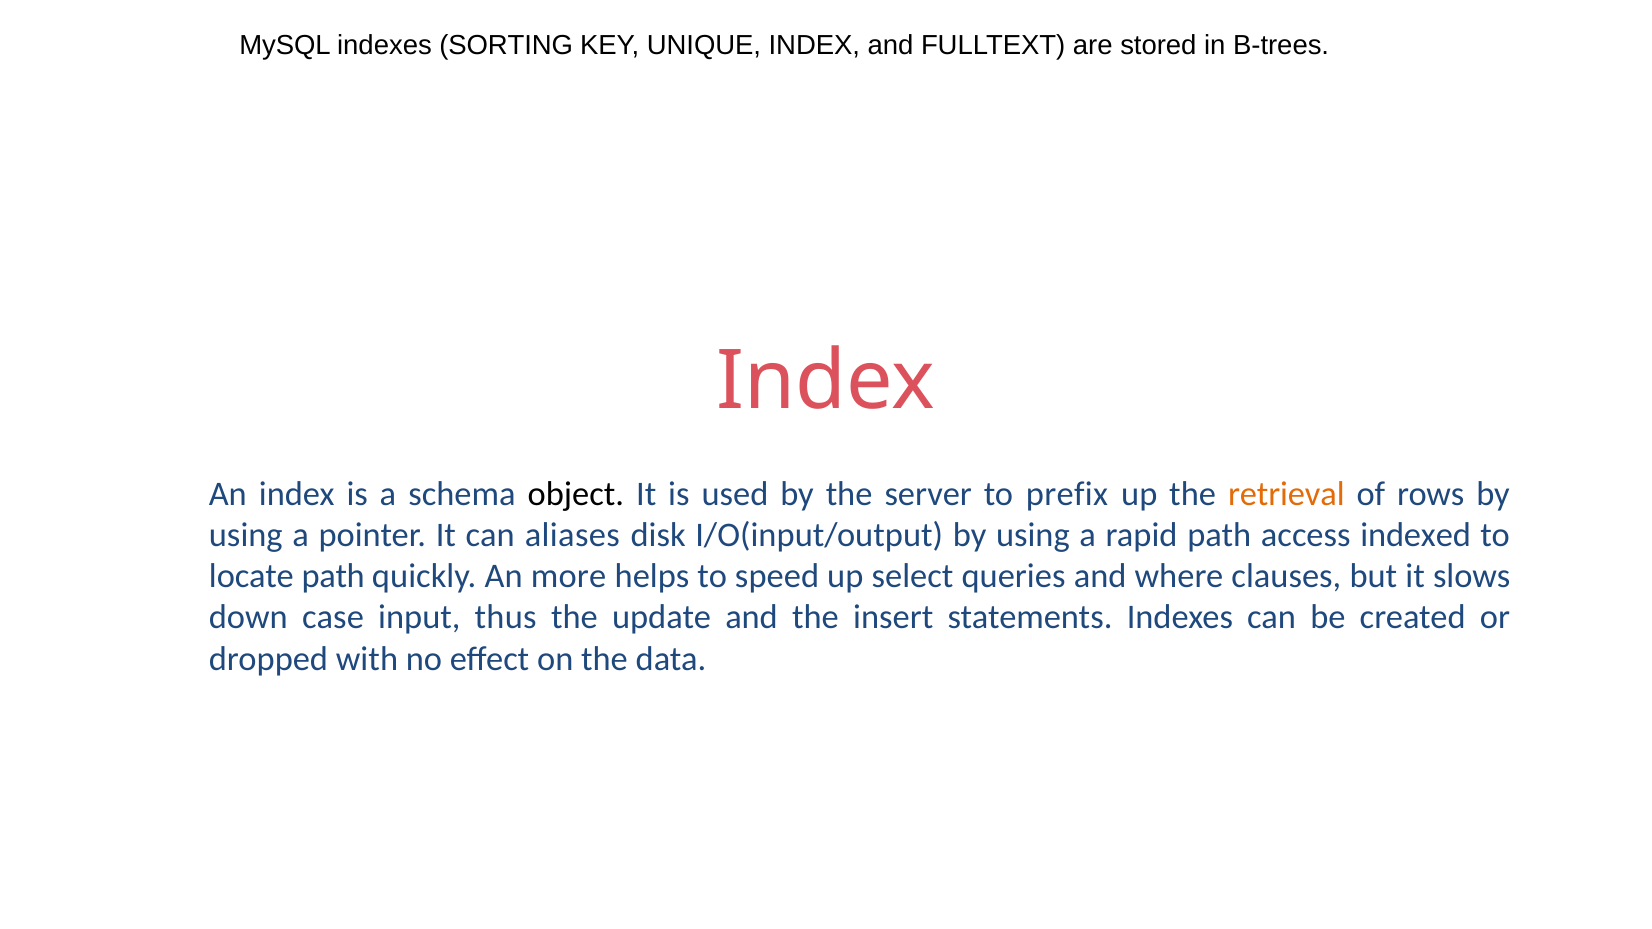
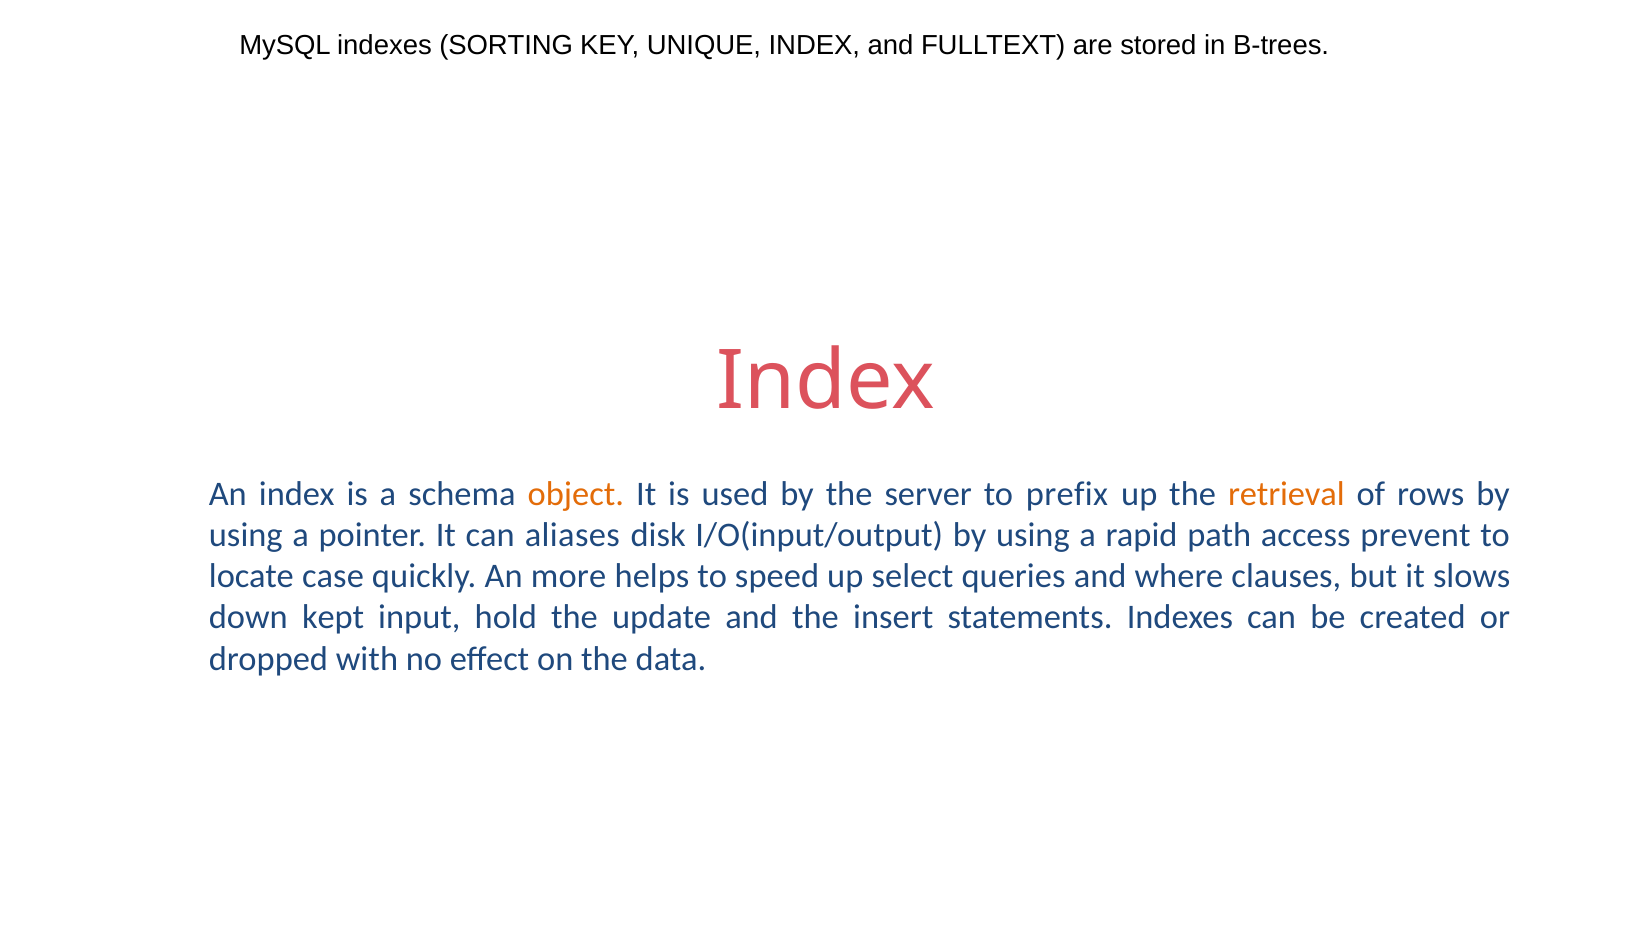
object colour: black -> orange
indexed: indexed -> prevent
locate path: path -> case
case: case -> kept
thus: thus -> hold
